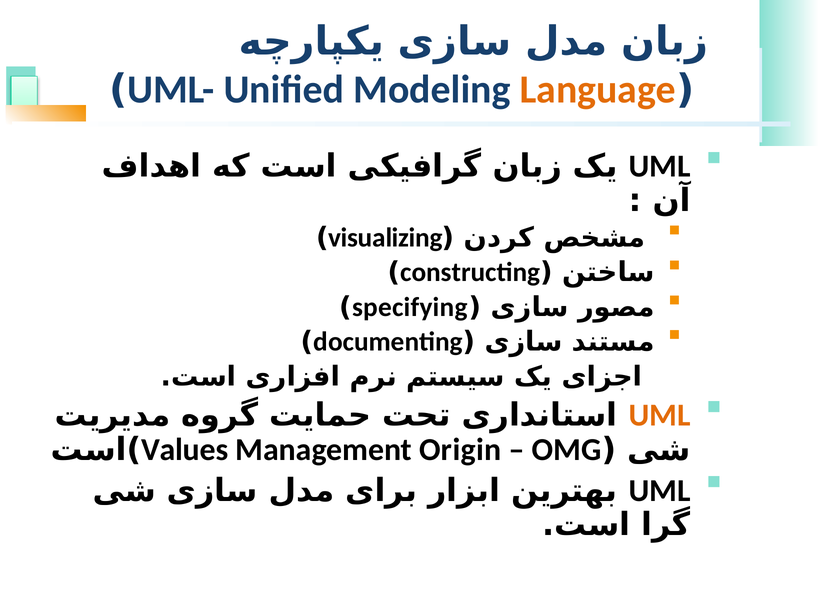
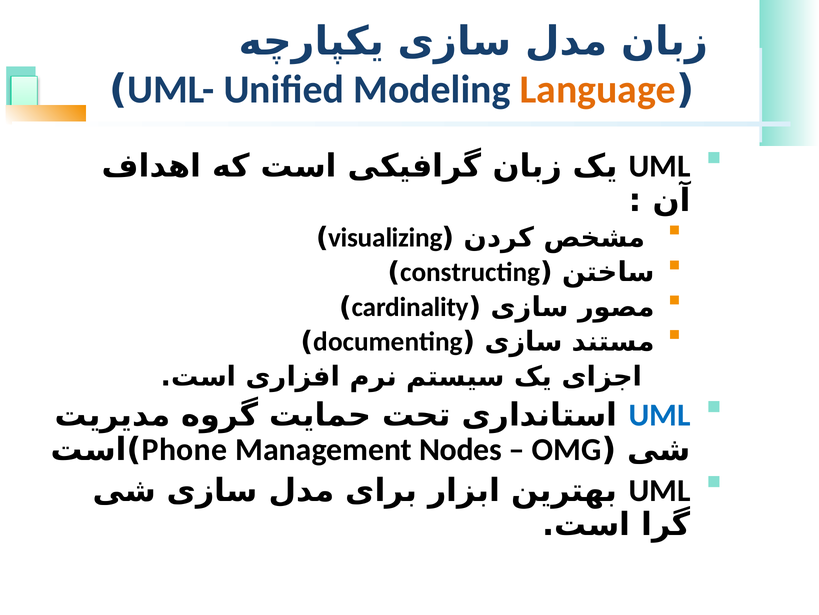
specifying: specifying -> cardinality
UML at (660, 415) colour: orange -> blue
Values: Values -> Phone
Origin: Origin -> Nodes
